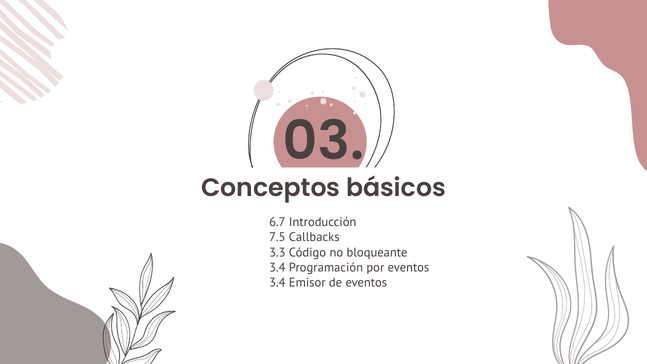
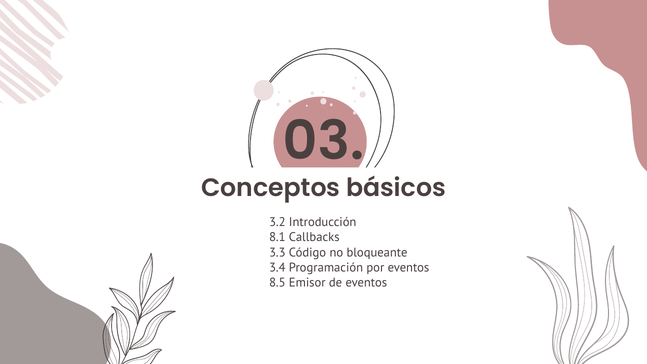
6.7: 6.7 -> 3.2
7.5: 7.5 -> 8.1
3.4 at (277, 283): 3.4 -> 8.5
